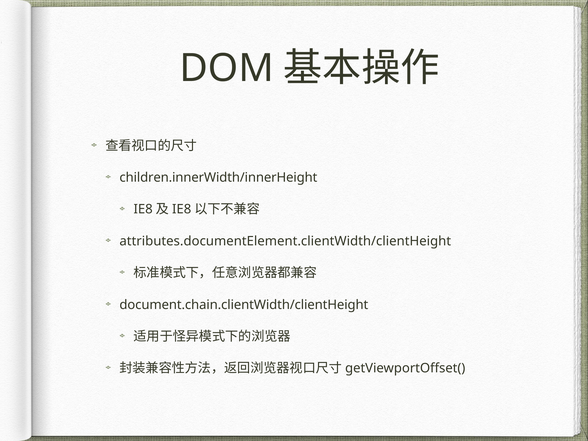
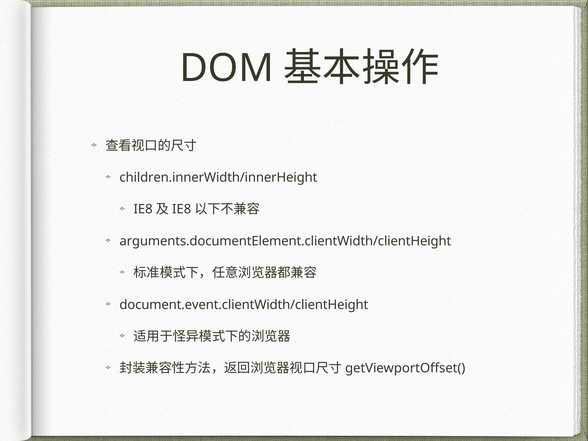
attributes.documentElement.clientWidth/clientHeight: attributes.documentElement.clientWidth/clientHeight -> arguments.documentElement.clientWidth/clientHeight
document.chain.clientWidth/clientHeight: document.chain.clientWidth/clientHeight -> document.event.clientWidth/clientHeight
